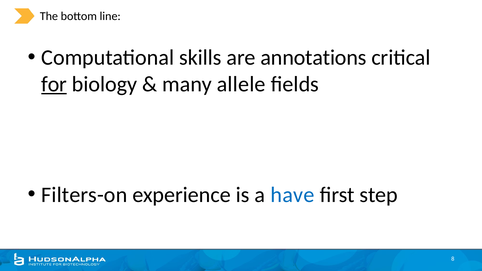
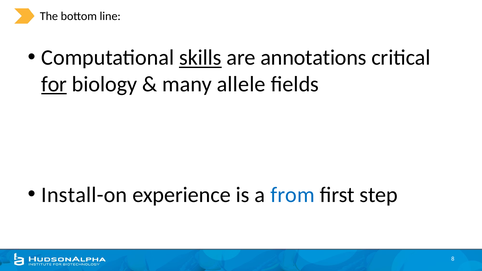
skills underline: none -> present
Filters-on: Filters-on -> Install-on
have: have -> from
